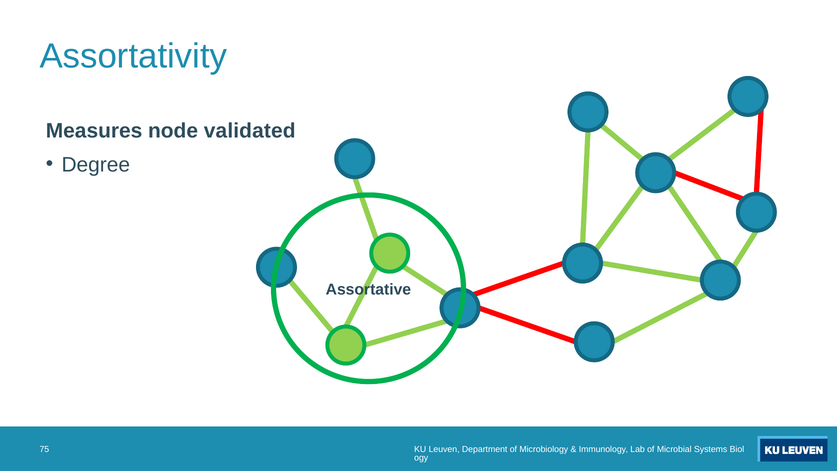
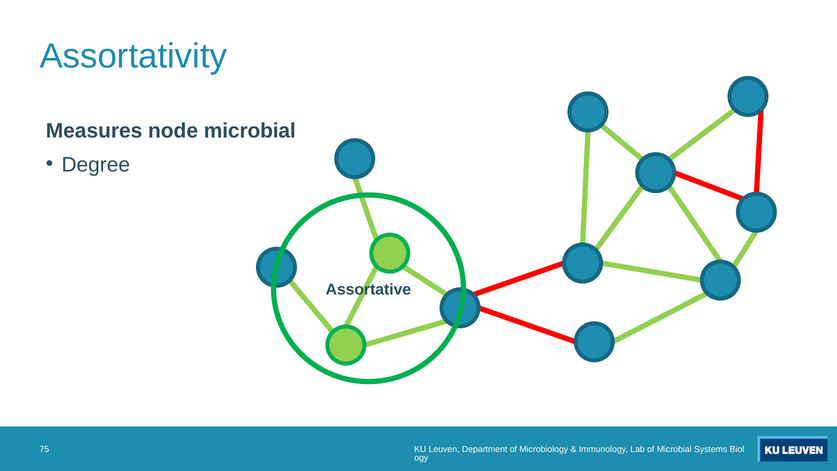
node validated: validated -> microbial
